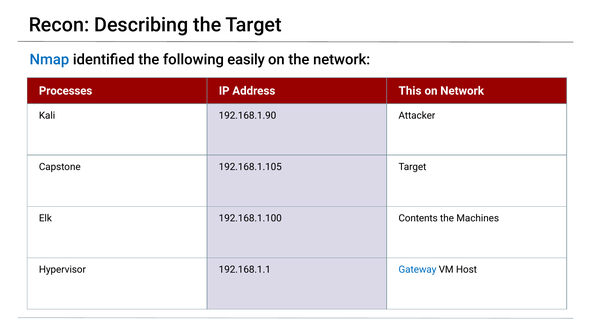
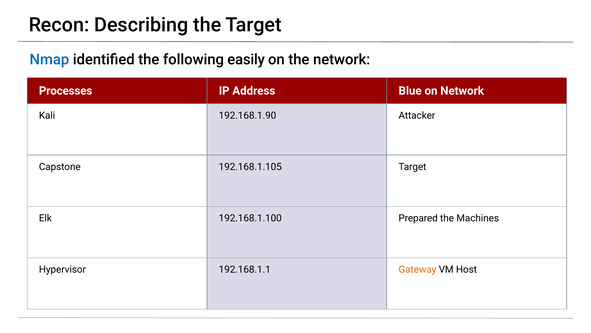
This: This -> Blue
Contents: Contents -> Prepared
Gateway colour: blue -> orange
